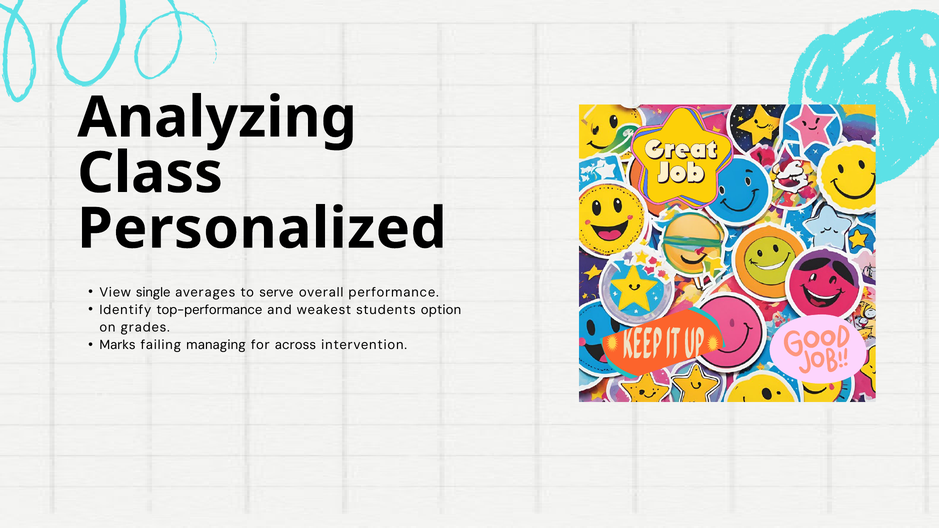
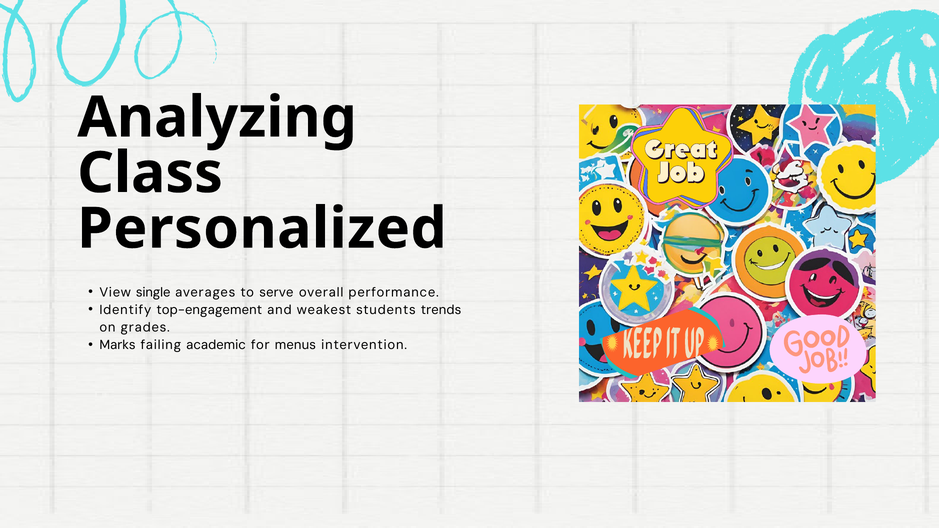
top-performance: top-performance -> top-engagement
option: option -> trends
managing: managing -> academic
across: across -> menus
